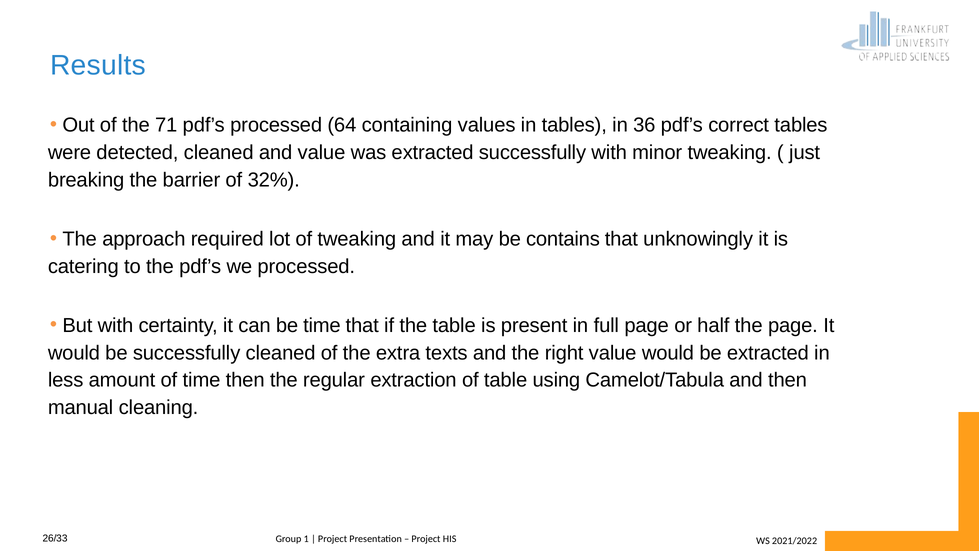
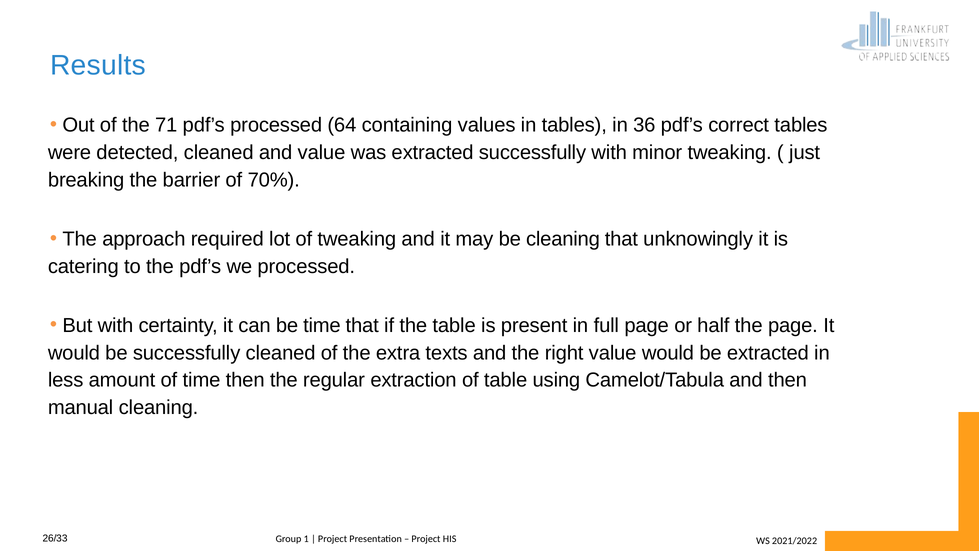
32%: 32% -> 70%
be contains: contains -> cleaning
